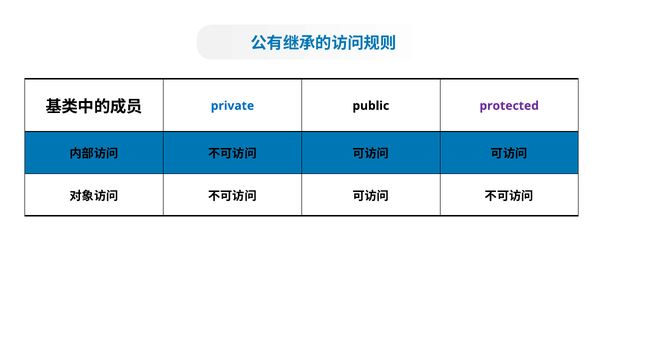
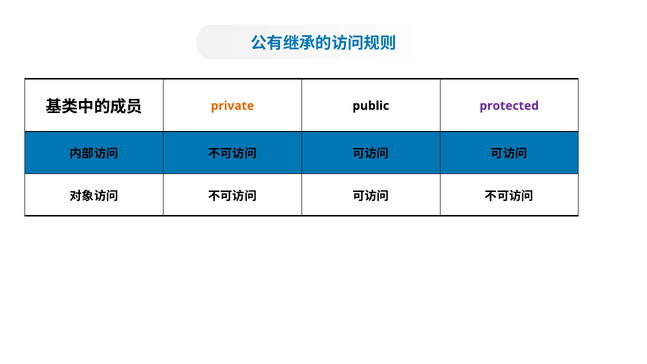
private colour: blue -> orange
